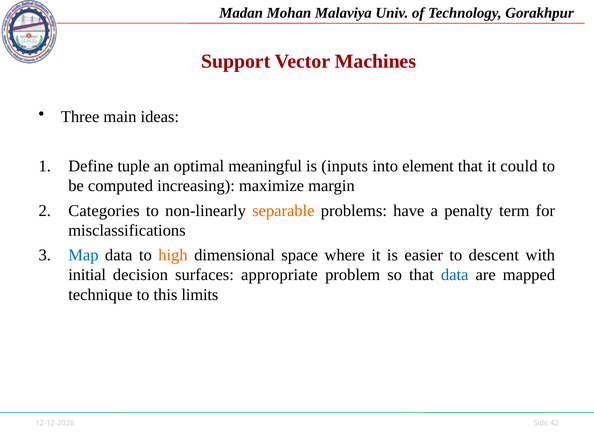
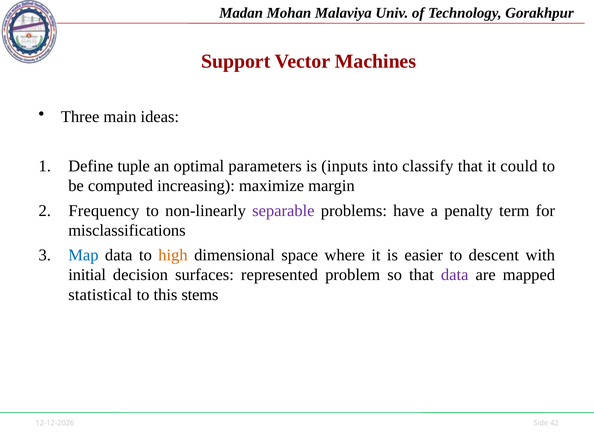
meaningful: meaningful -> parameters
element: element -> classify
Categories: Categories -> Frequency
separable colour: orange -> purple
appropriate: appropriate -> represented
data at (455, 275) colour: blue -> purple
technique: technique -> statistical
limits: limits -> stems
